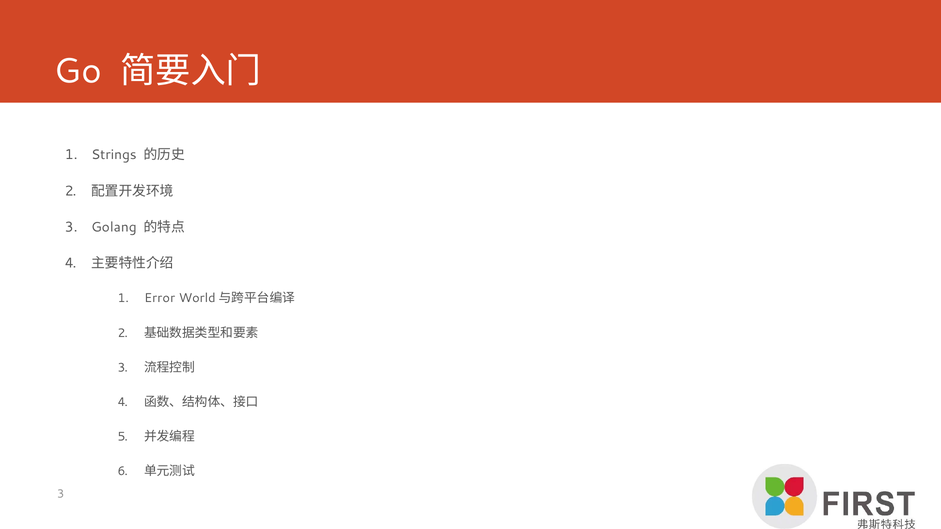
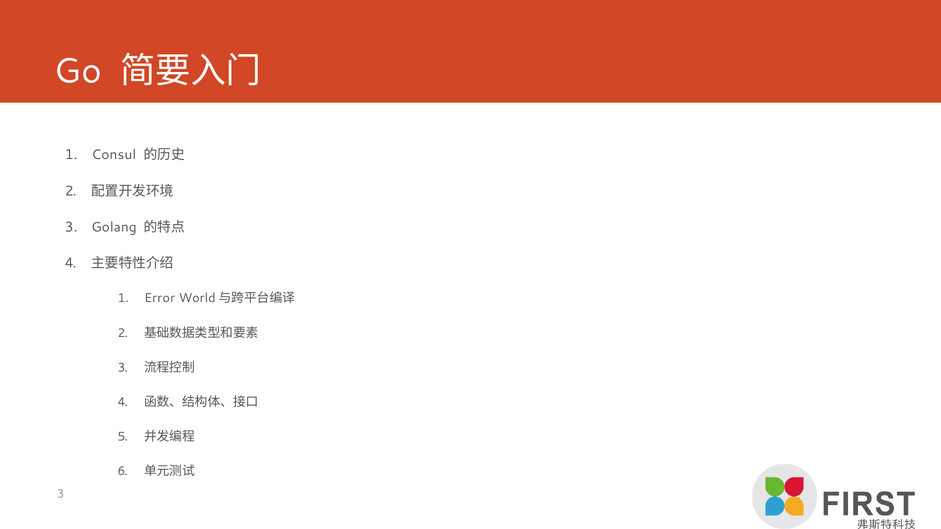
Strings: Strings -> Consul
